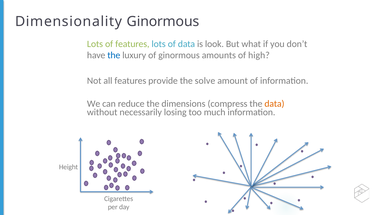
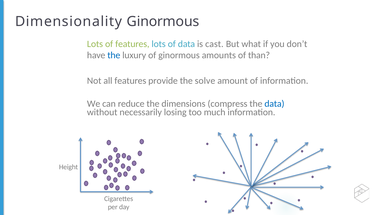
look: look -> cast
high: high -> than
data at (274, 104) colour: orange -> blue
